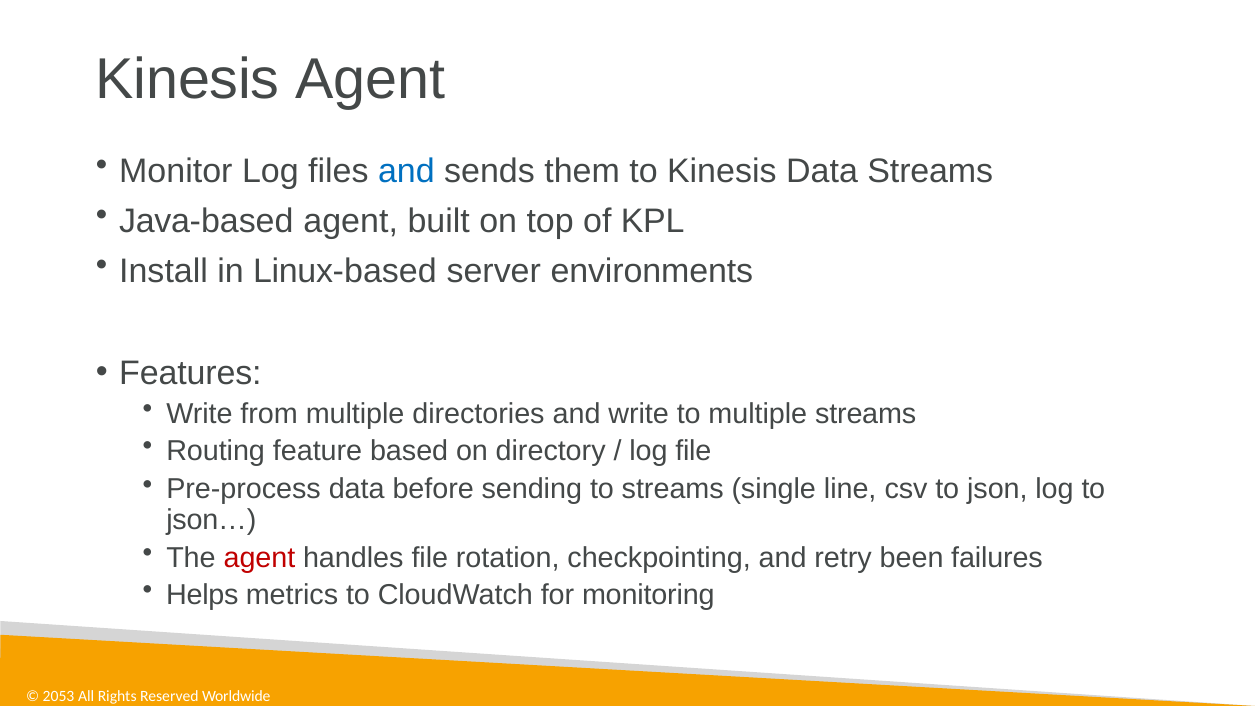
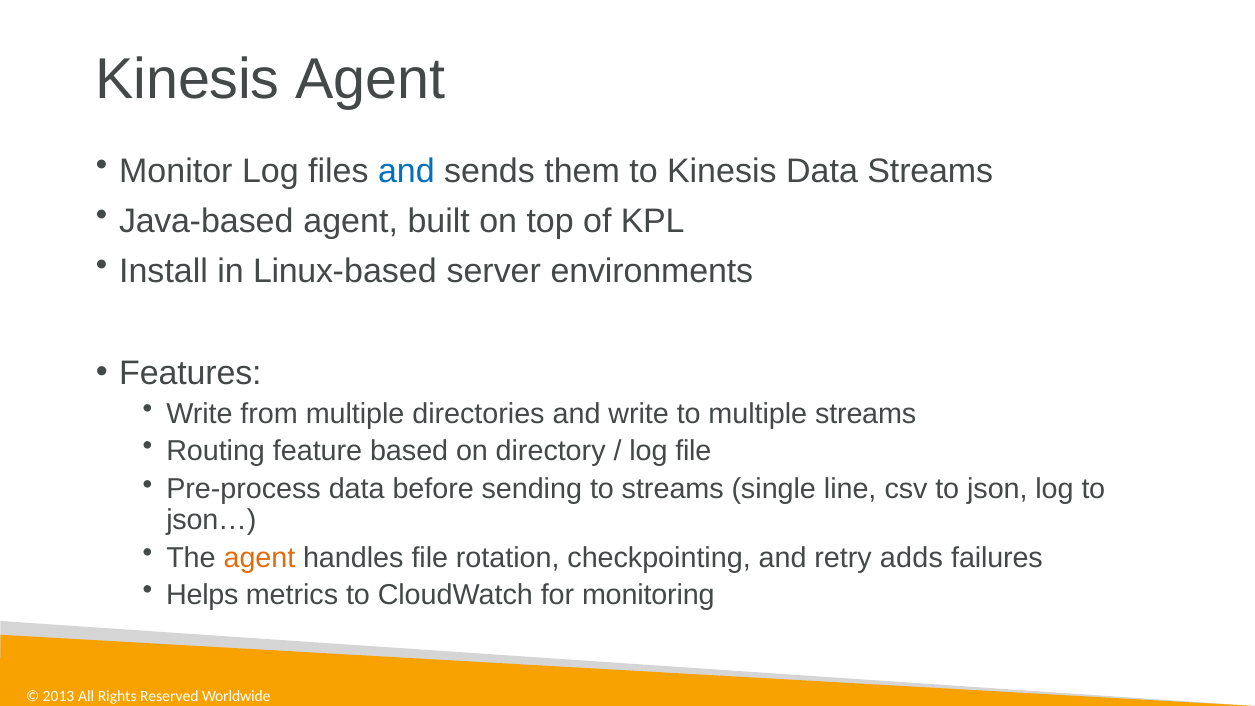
agent at (259, 557) colour: red -> orange
been: been -> adds
2053: 2053 -> 2013
